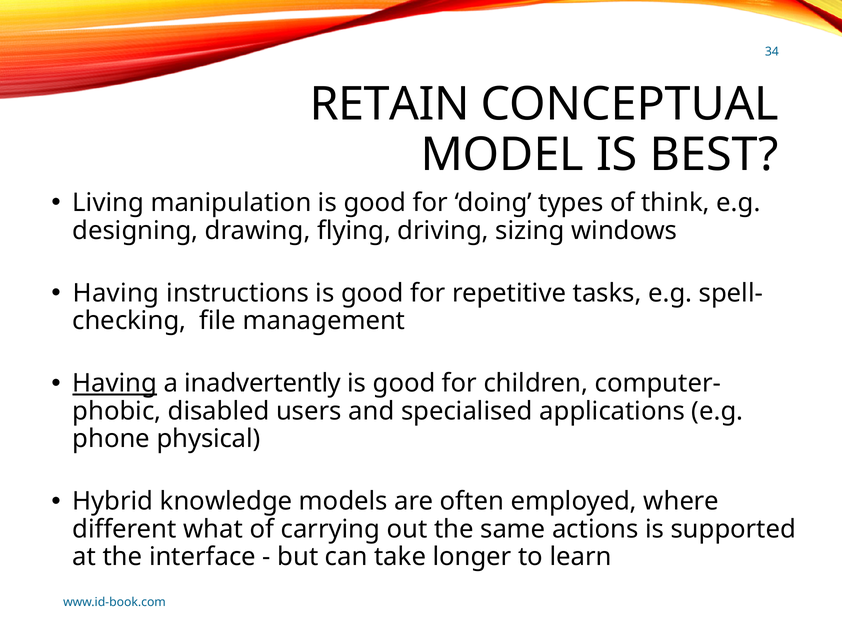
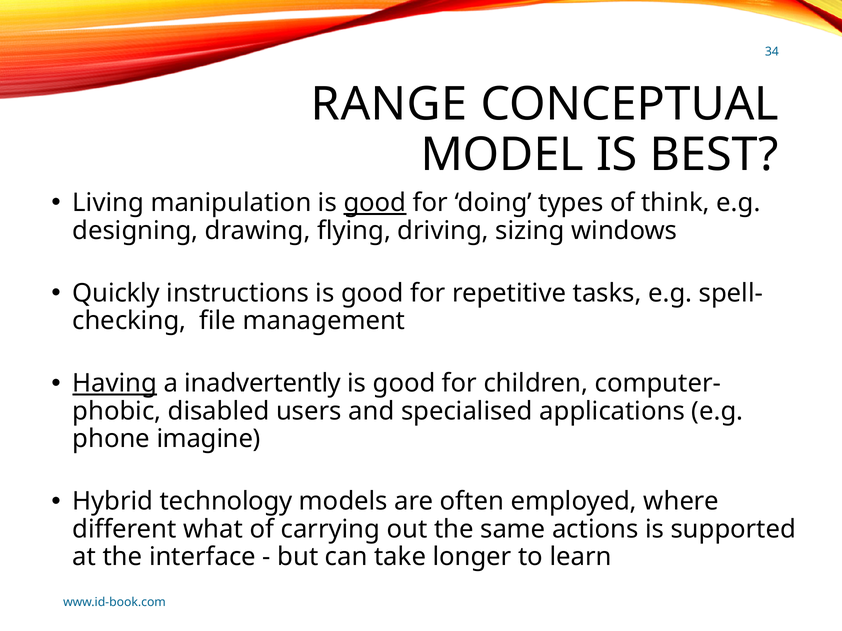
RETAIN: RETAIN -> RANGE
good at (375, 203) underline: none -> present
Having at (116, 293): Having -> Quickly
physical: physical -> imagine
knowledge: knowledge -> technology
